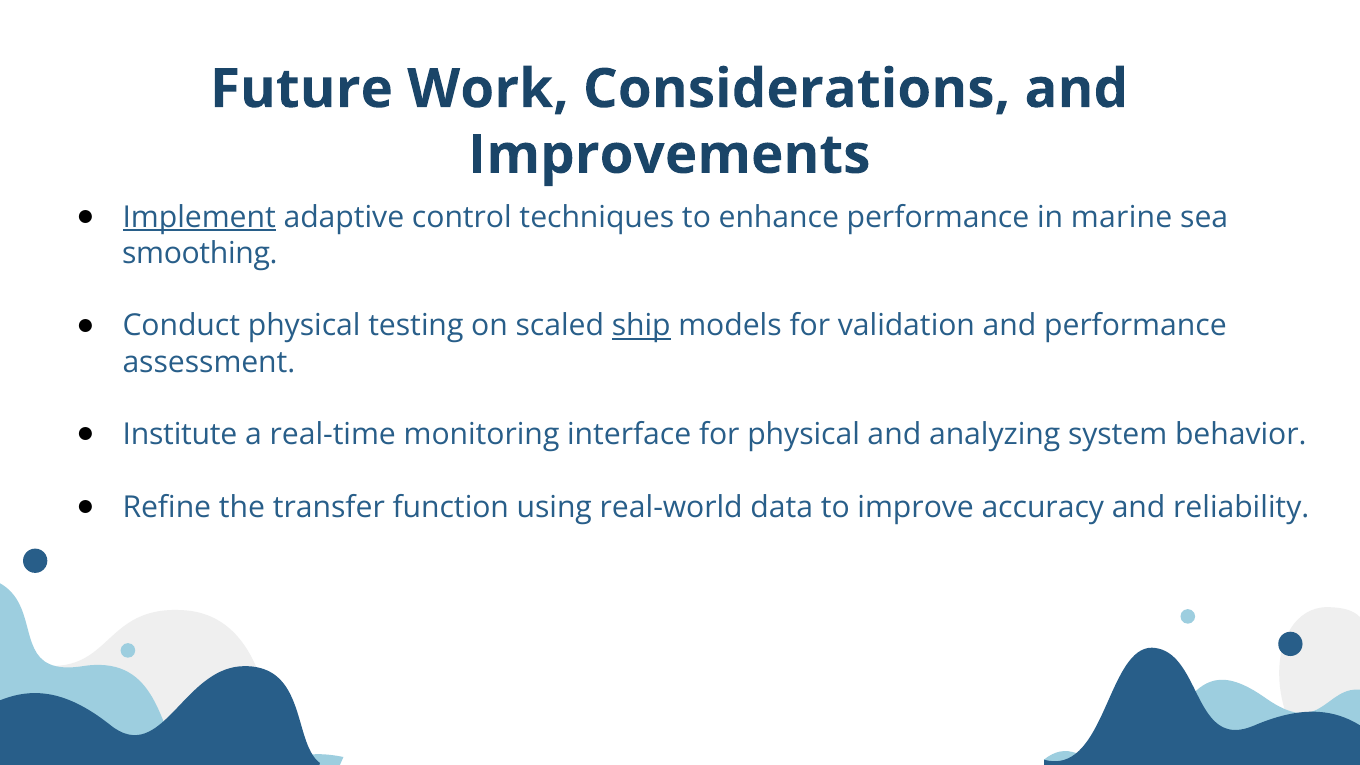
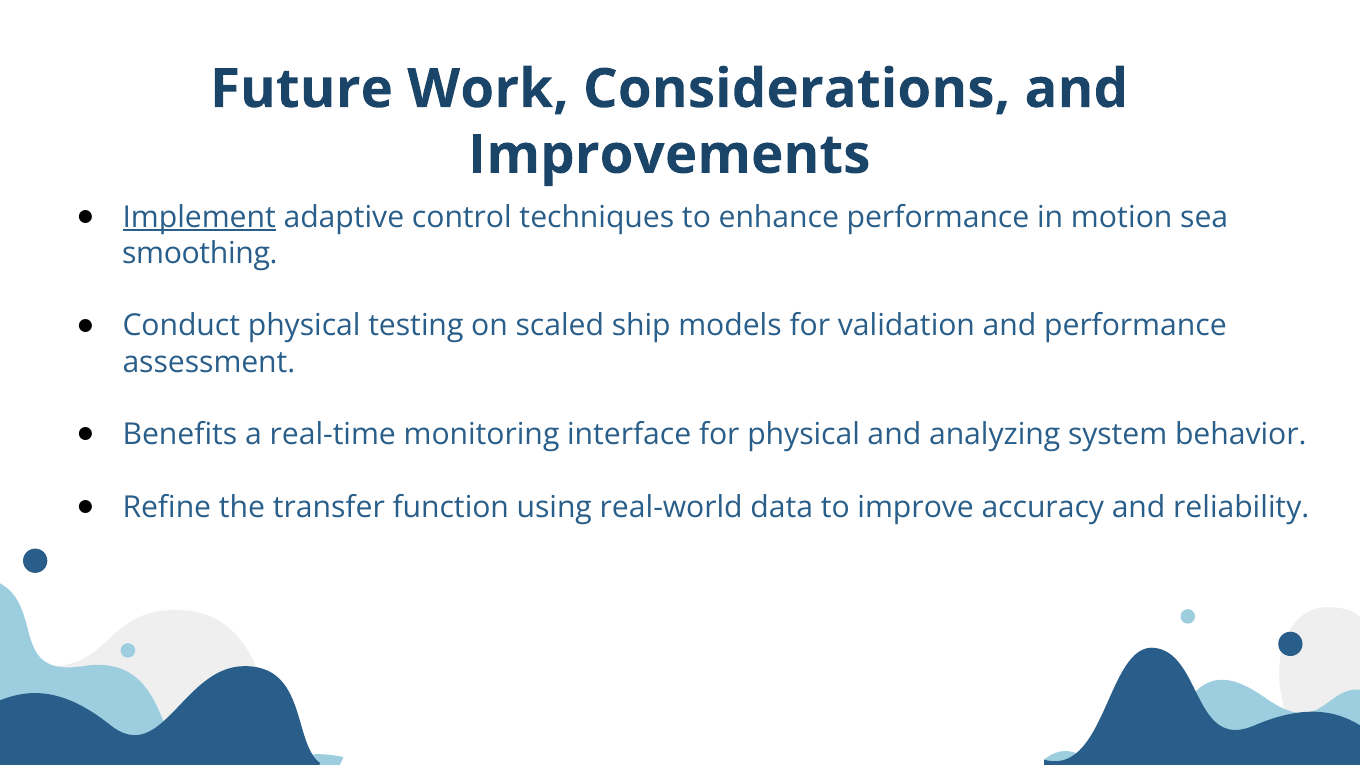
marine: marine -> motion
ship underline: present -> none
Institute: Institute -> Benefits
